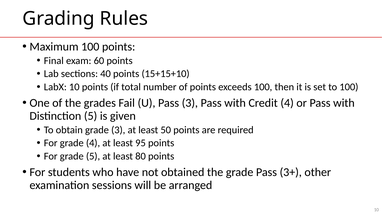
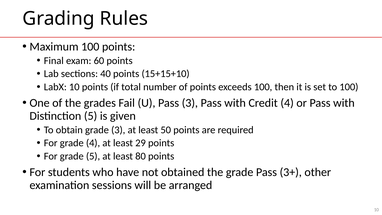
95: 95 -> 29
